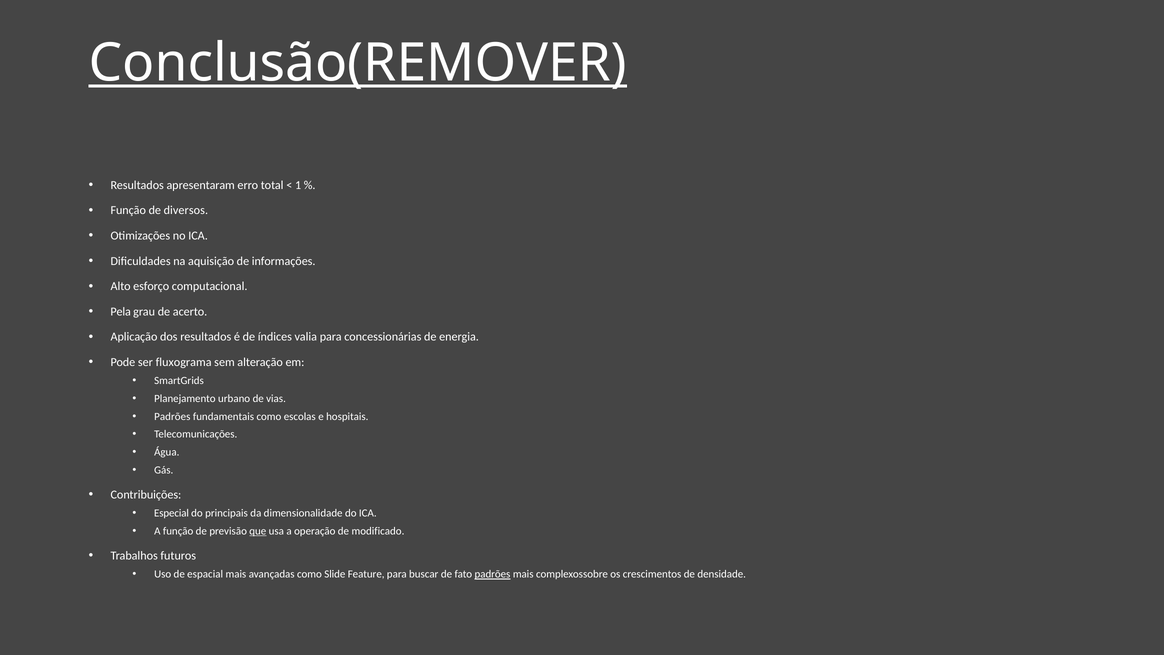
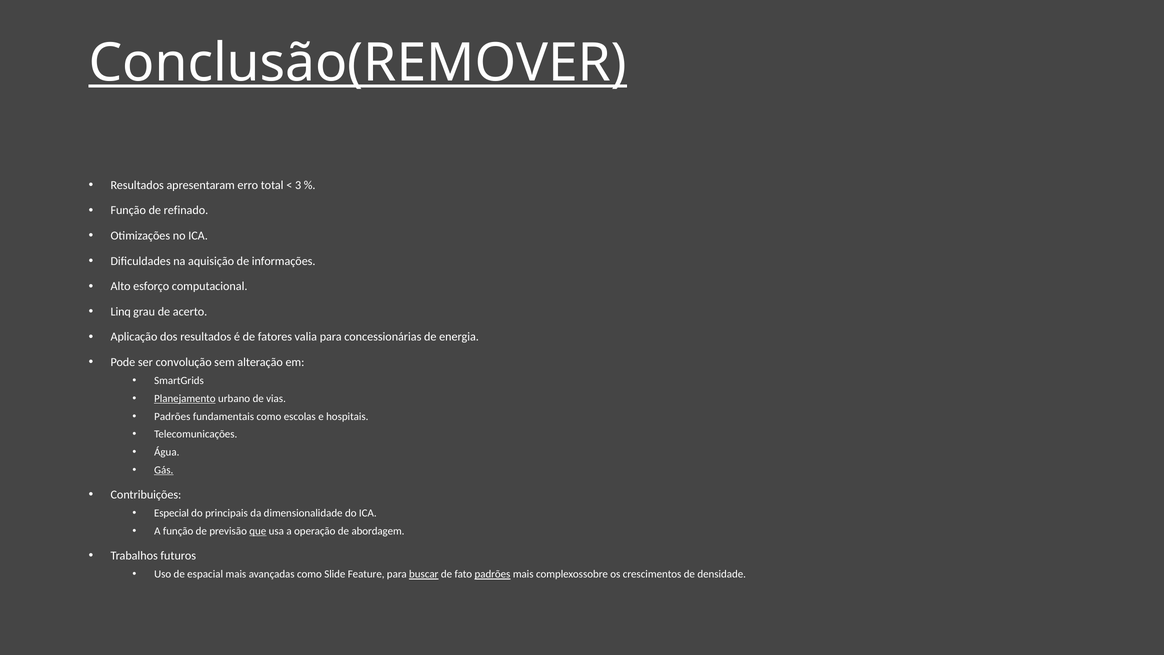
1: 1 -> 3
diversos: diversos -> refinado
Pela: Pela -> Linq
índices: índices -> fatores
fluxograma: fluxograma -> convolução
Planejamento underline: none -> present
Gás underline: none -> present
modificado: modificado -> abordagem
buscar underline: none -> present
